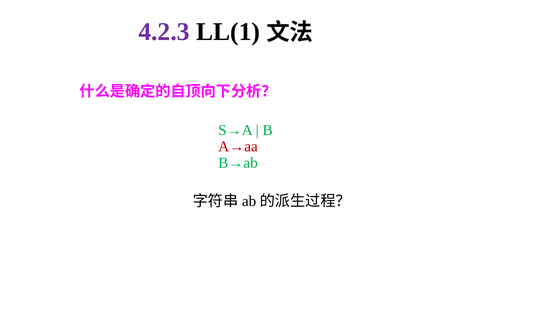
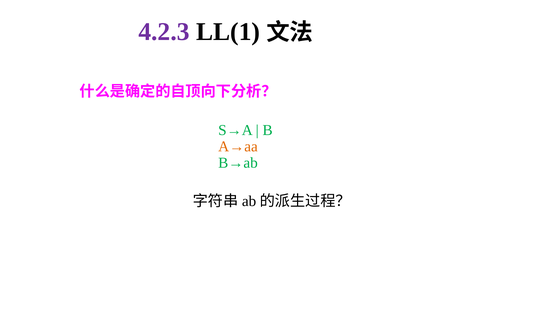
A→aa colour: red -> orange
